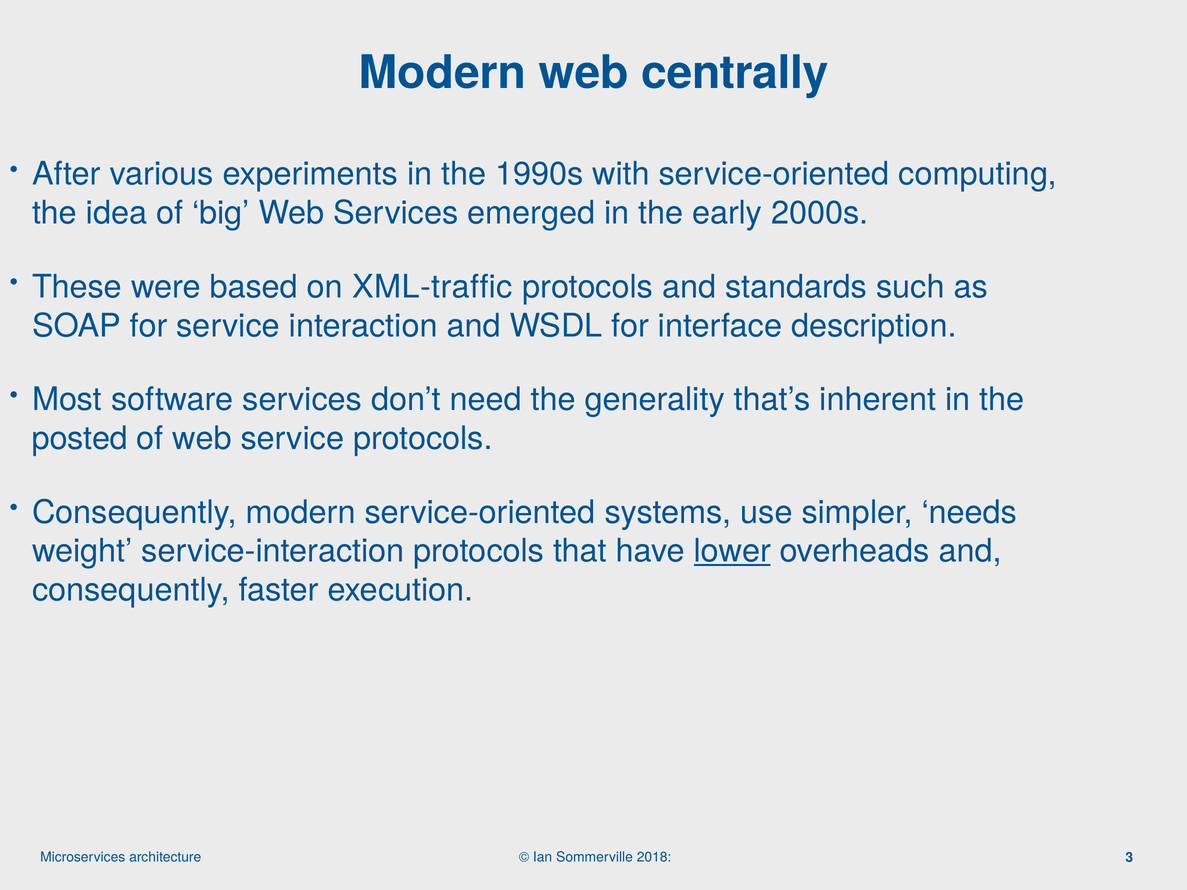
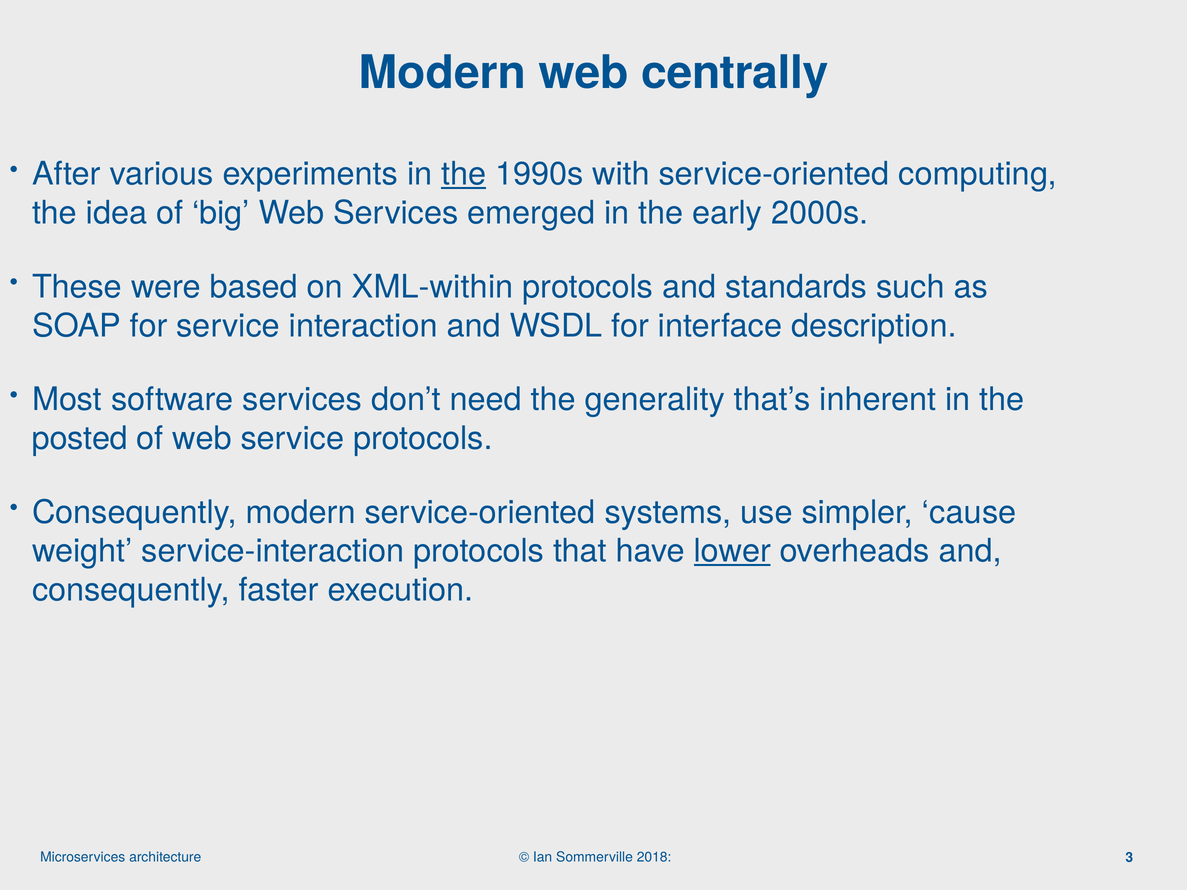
the at (464, 174) underline: none -> present
XML-traffic: XML-traffic -> XML-within
needs: needs -> cause
